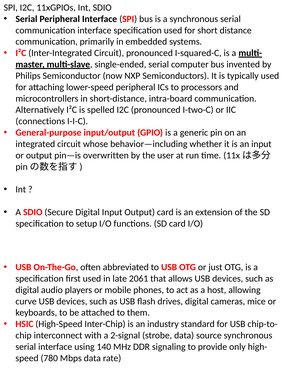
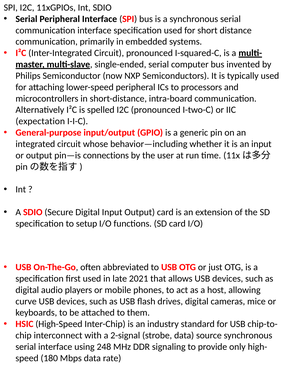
connections: connections -> expectation
overwritten: overwritten -> connections
2061: 2061 -> 2021
140: 140 -> 248
780: 780 -> 180
